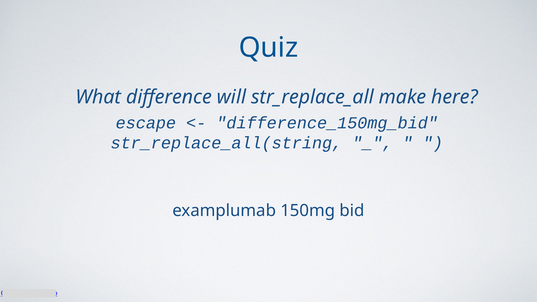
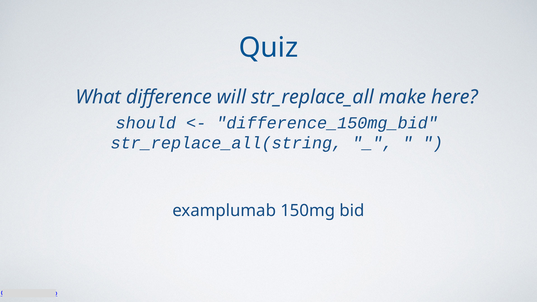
escape: escape -> should
